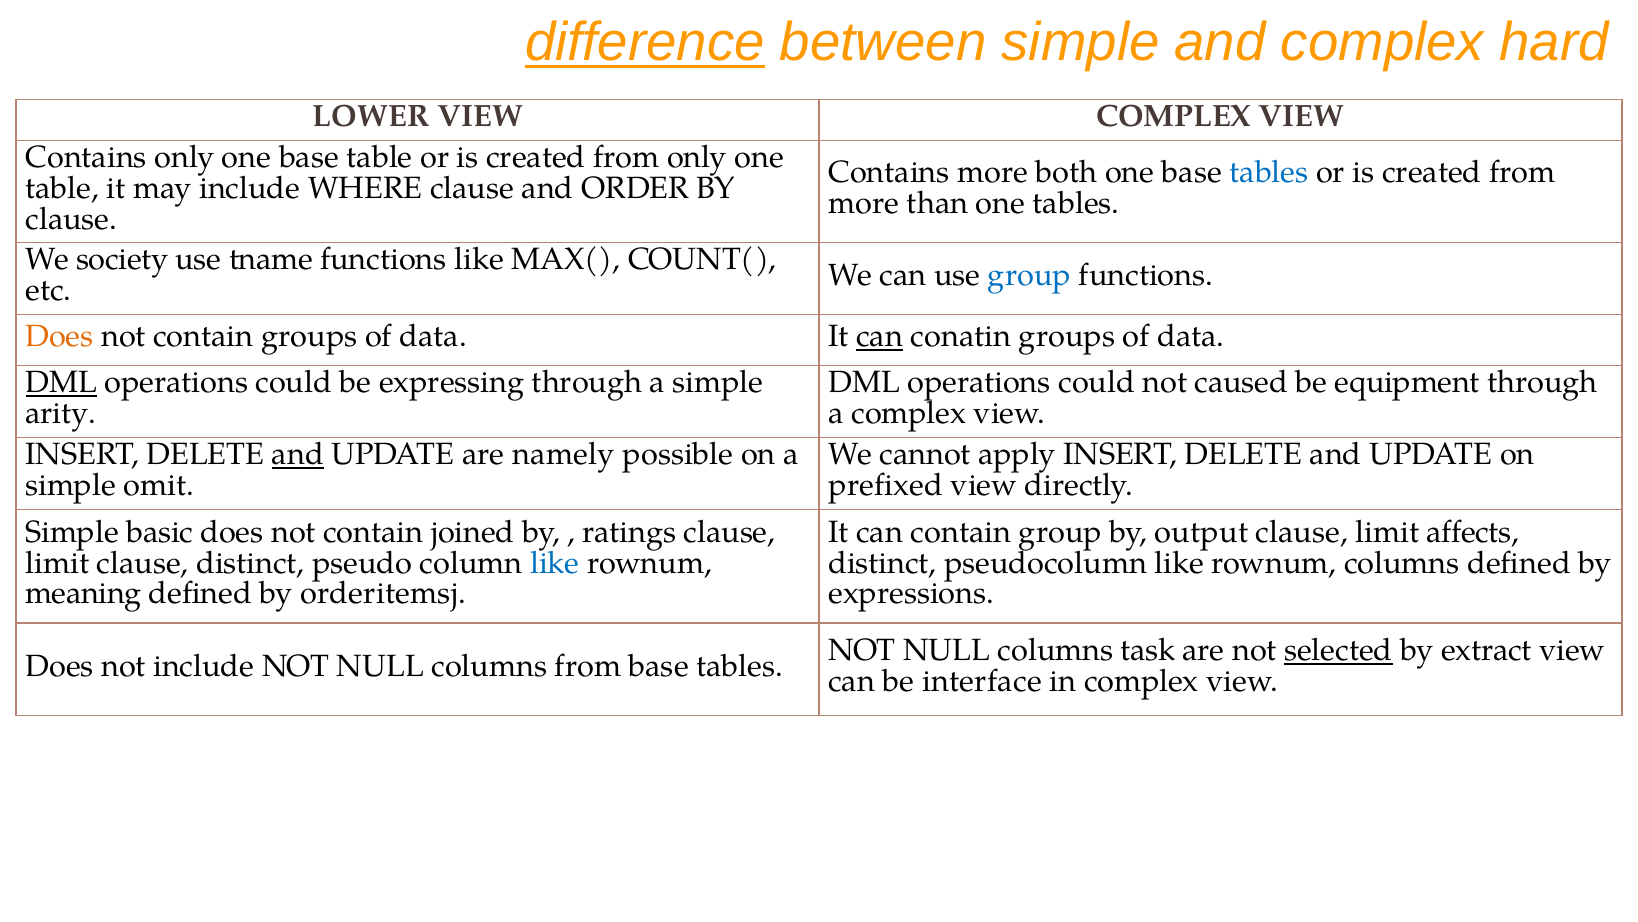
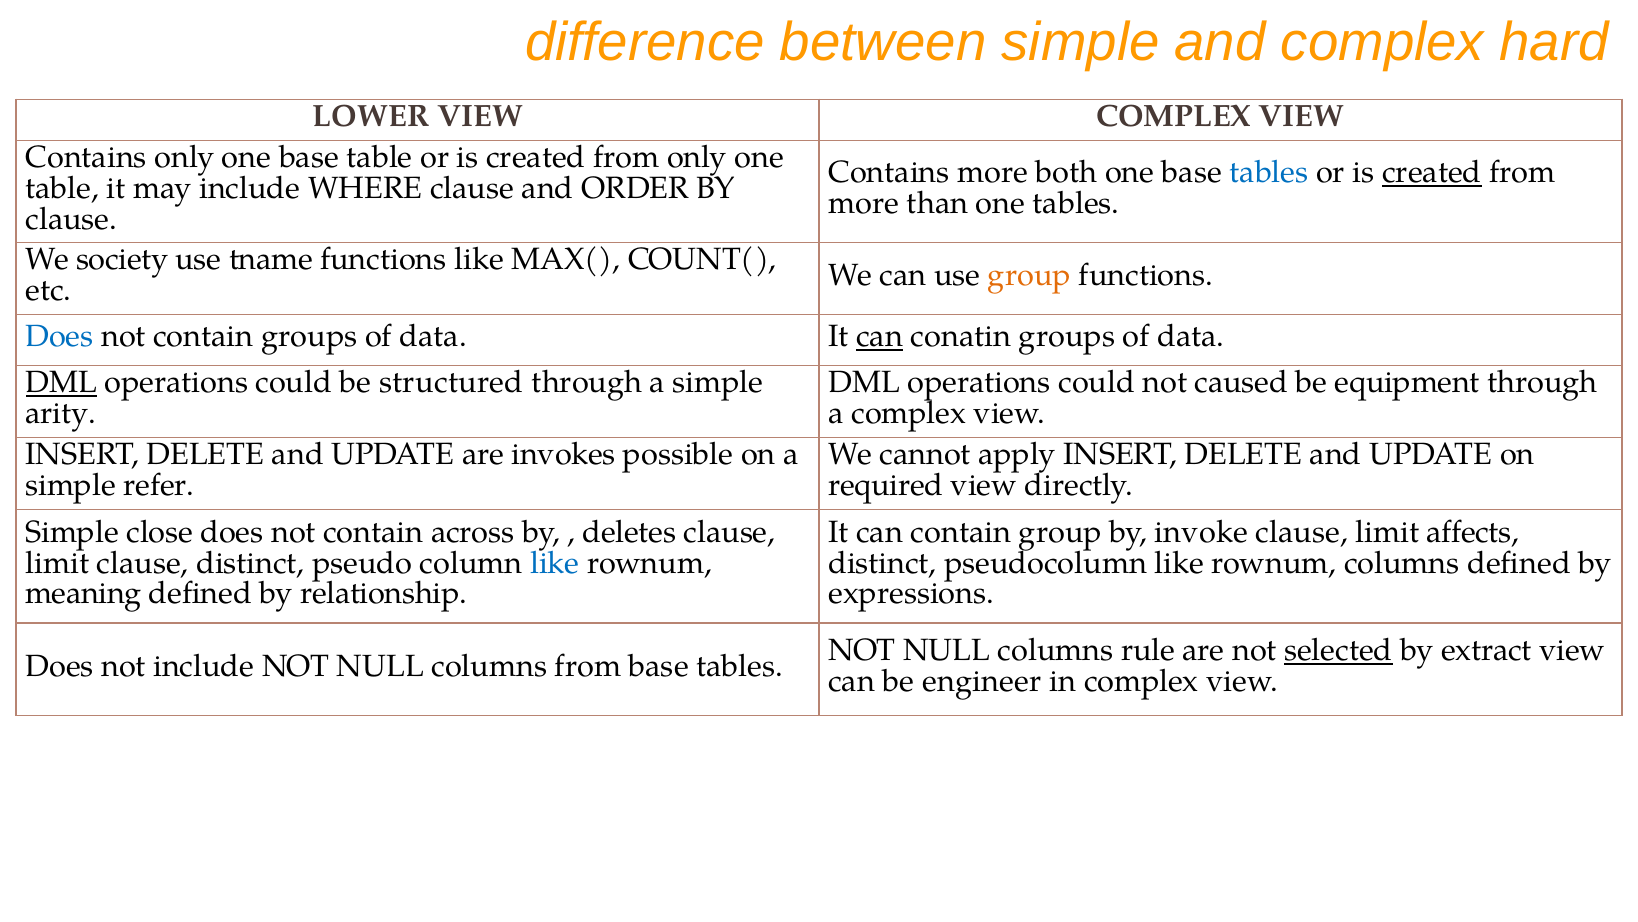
difference underline: present -> none
created at (1432, 173) underline: none -> present
group at (1029, 275) colour: blue -> orange
Does at (60, 337) colour: orange -> blue
expressing: expressing -> structured
and at (298, 454) underline: present -> none
namely: namely -> invokes
omit: omit -> refer
prefixed: prefixed -> required
basic: basic -> close
joined: joined -> across
ratings: ratings -> deletes
output: output -> invoke
orderitemsj: orderitemsj -> relationship
task: task -> rule
interface: interface -> engineer
